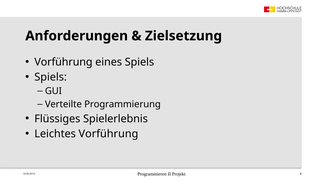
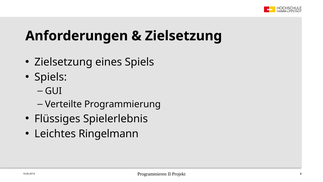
Vorführung at (63, 62): Vorführung -> Zielsetzung
Leichtes Vorführung: Vorführung -> Ringelmann
